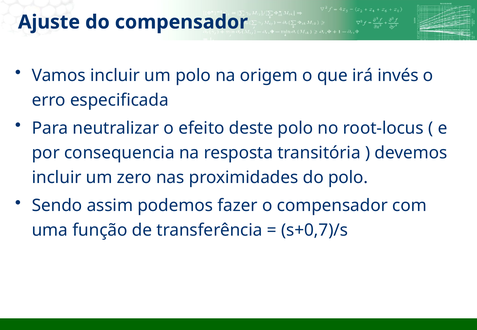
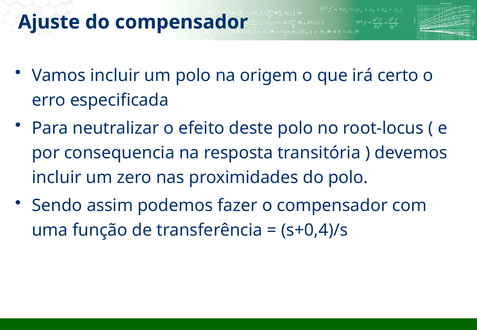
invés: invés -> certo
s+0,7)/s: s+0,7)/s -> s+0,4)/s
